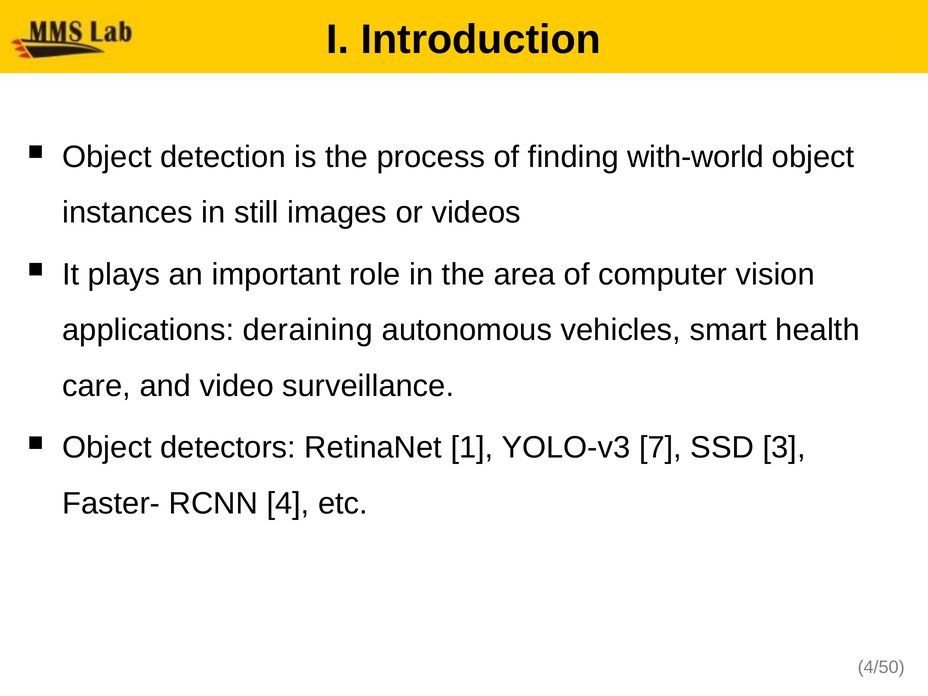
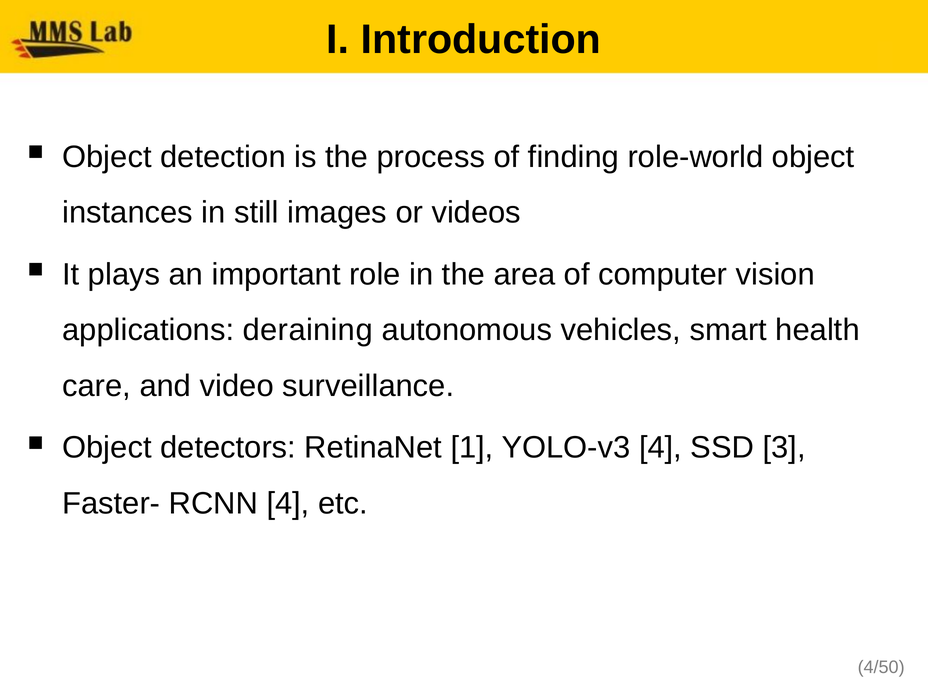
with-world: with-world -> role-world
YOLO-v3 7: 7 -> 4
